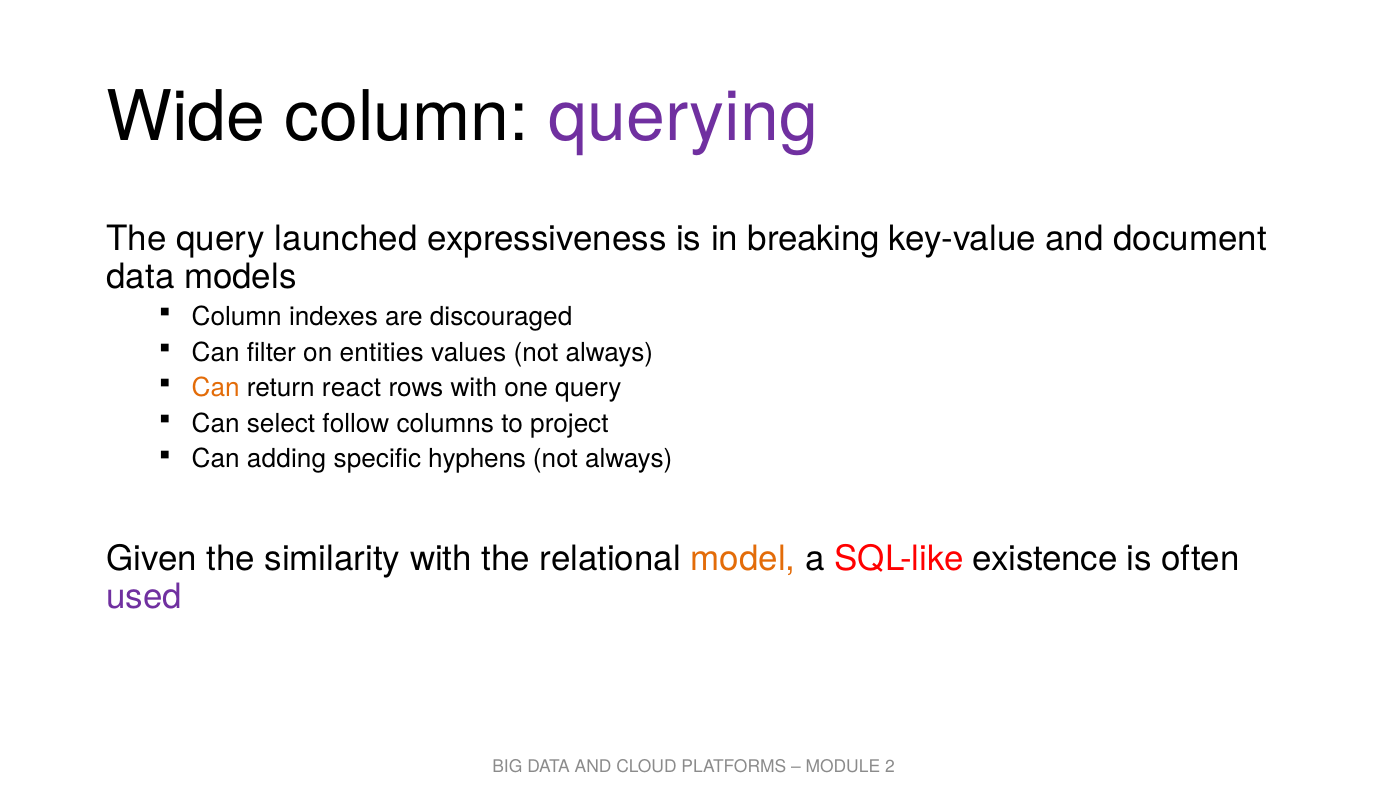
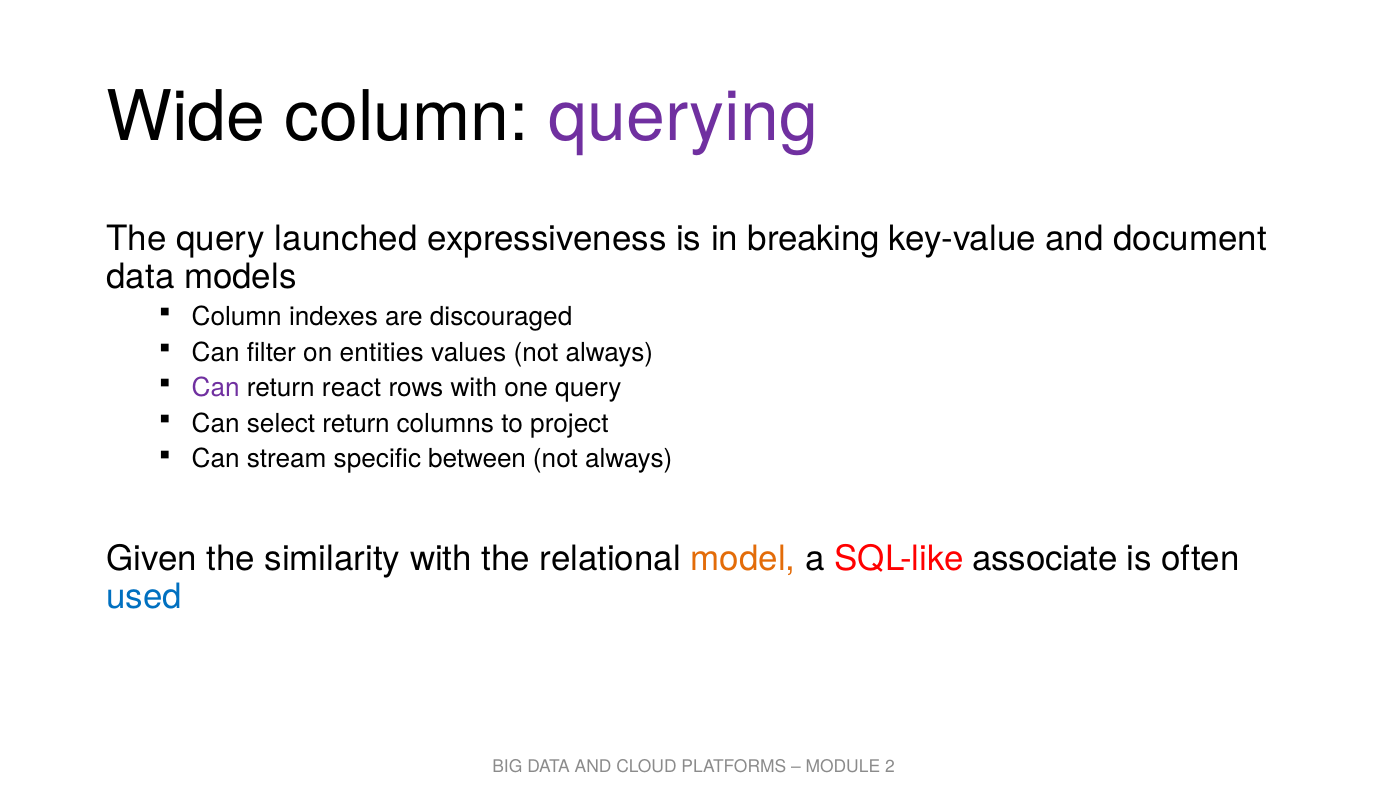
Can at (216, 388) colour: orange -> purple
select follow: follow -> return
adding: adding -> stream
hyphens: hyphens -> between
existence: existence -> associate
used colour: purple -> blue
